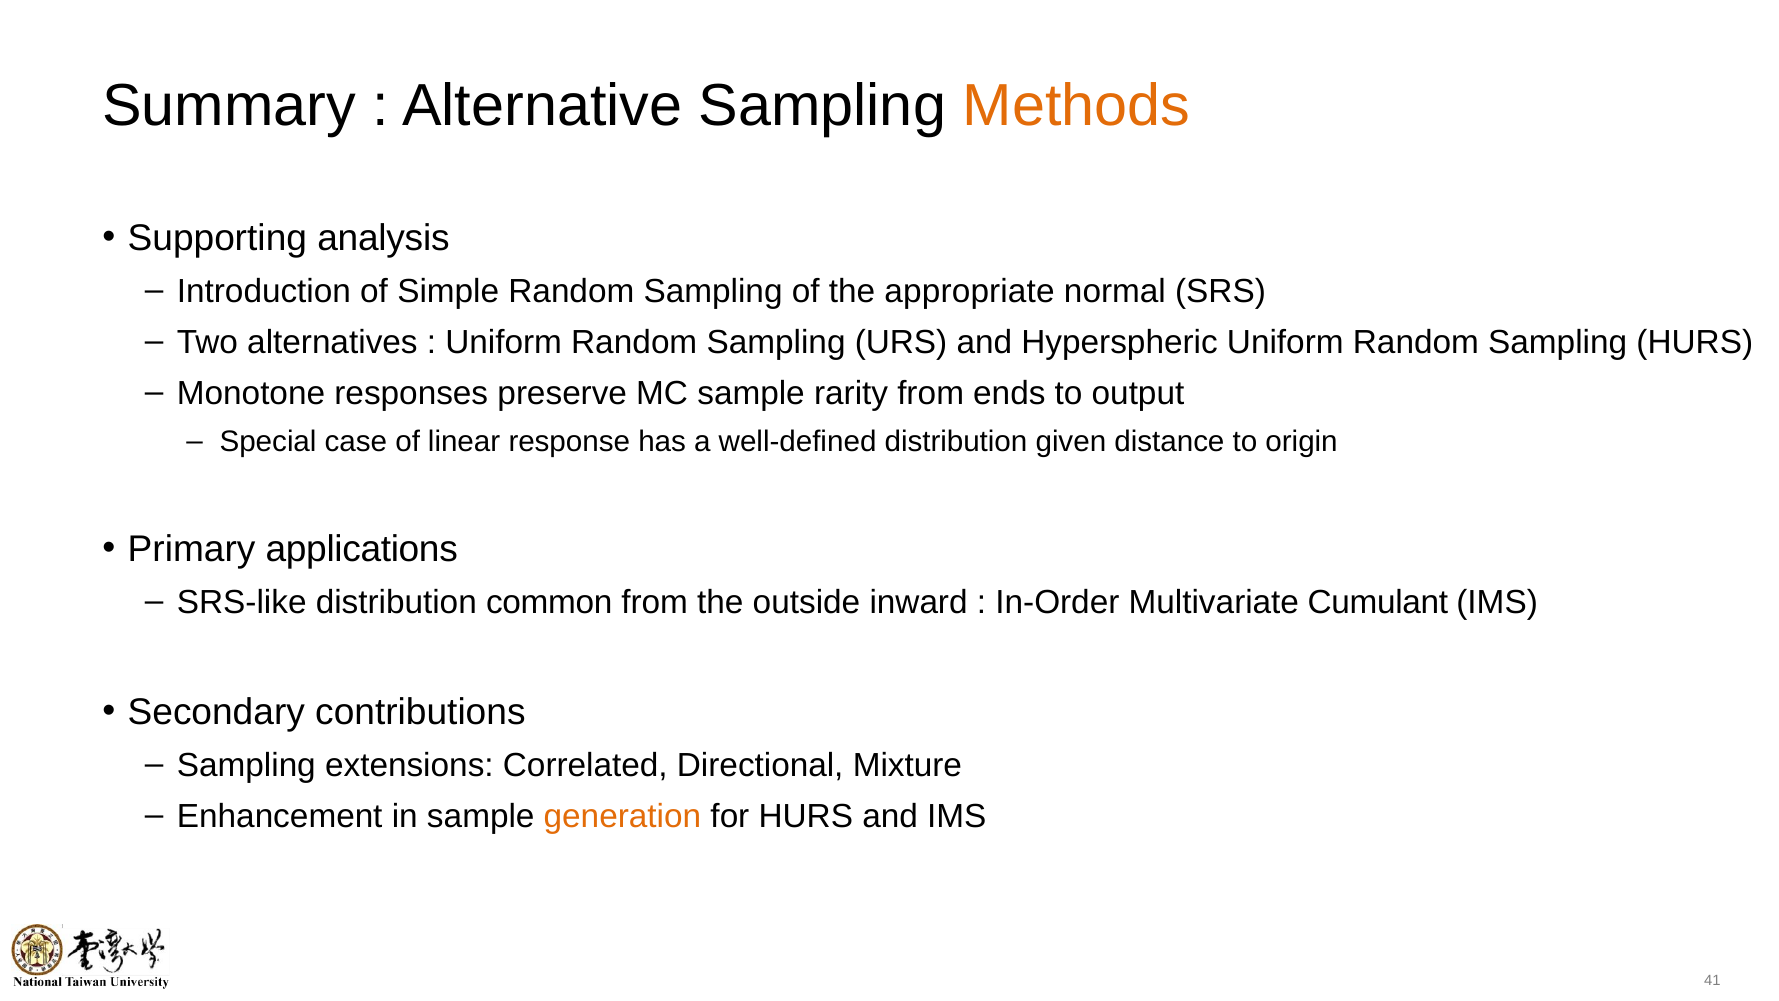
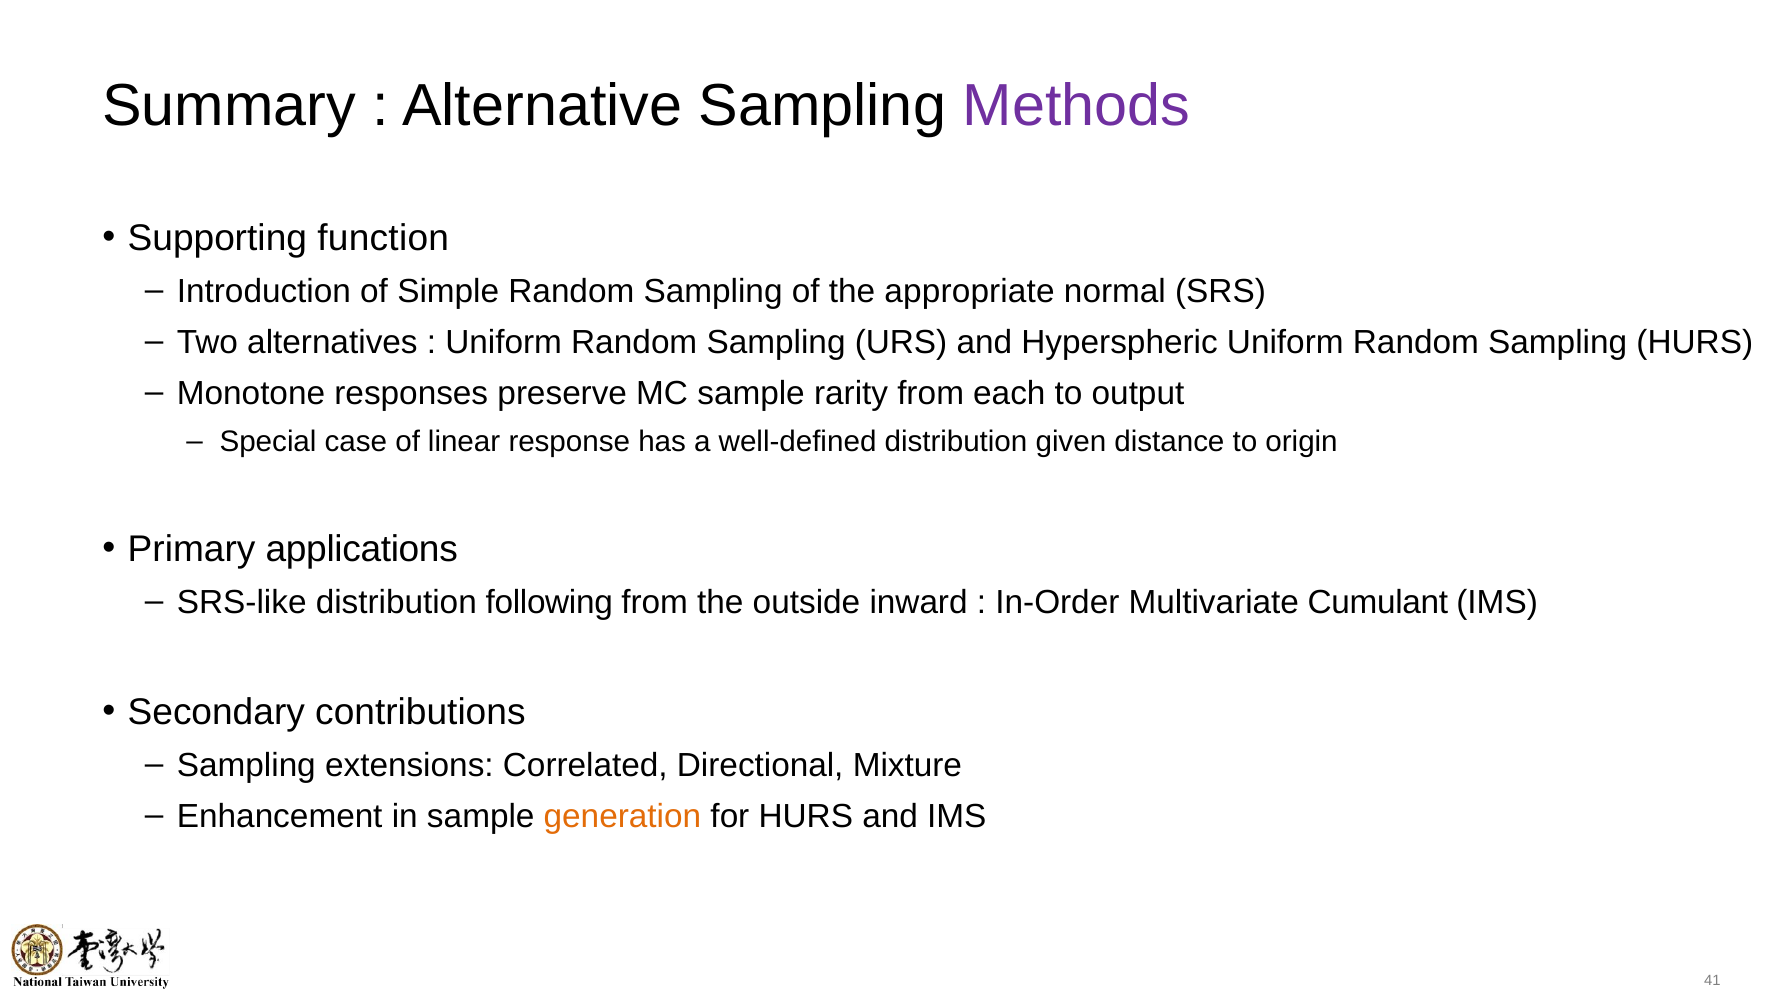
Methods colour: orange -> purple
analysis: analysis -> function
ends: ends -> each
common: common -> following
